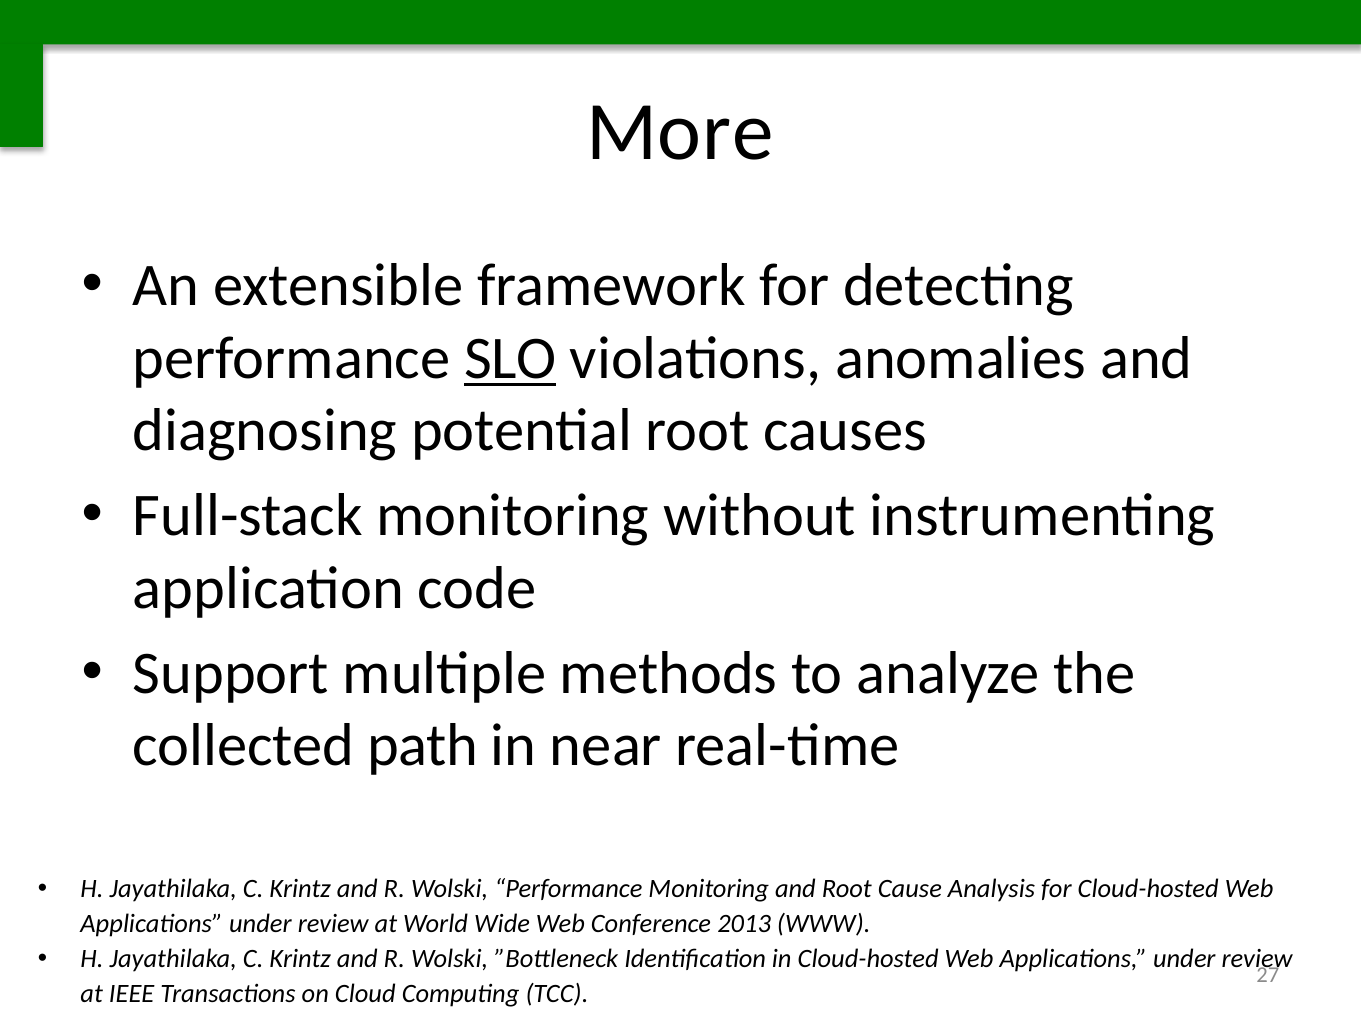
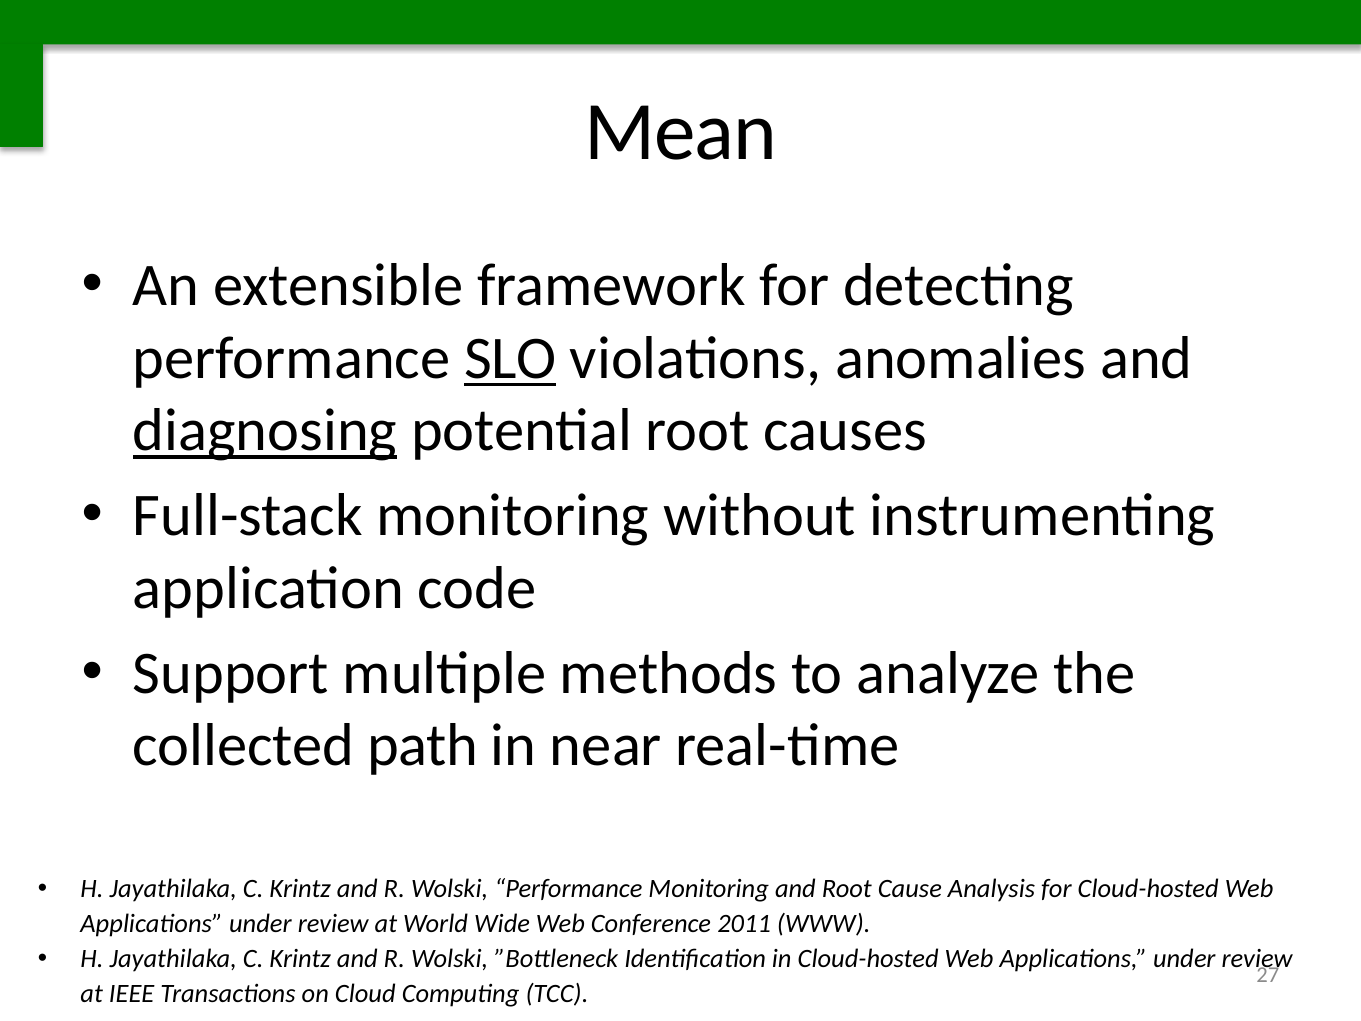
More: More -> Mean
diagnosing underline: none -> present
2013: 2013 -> 2011
